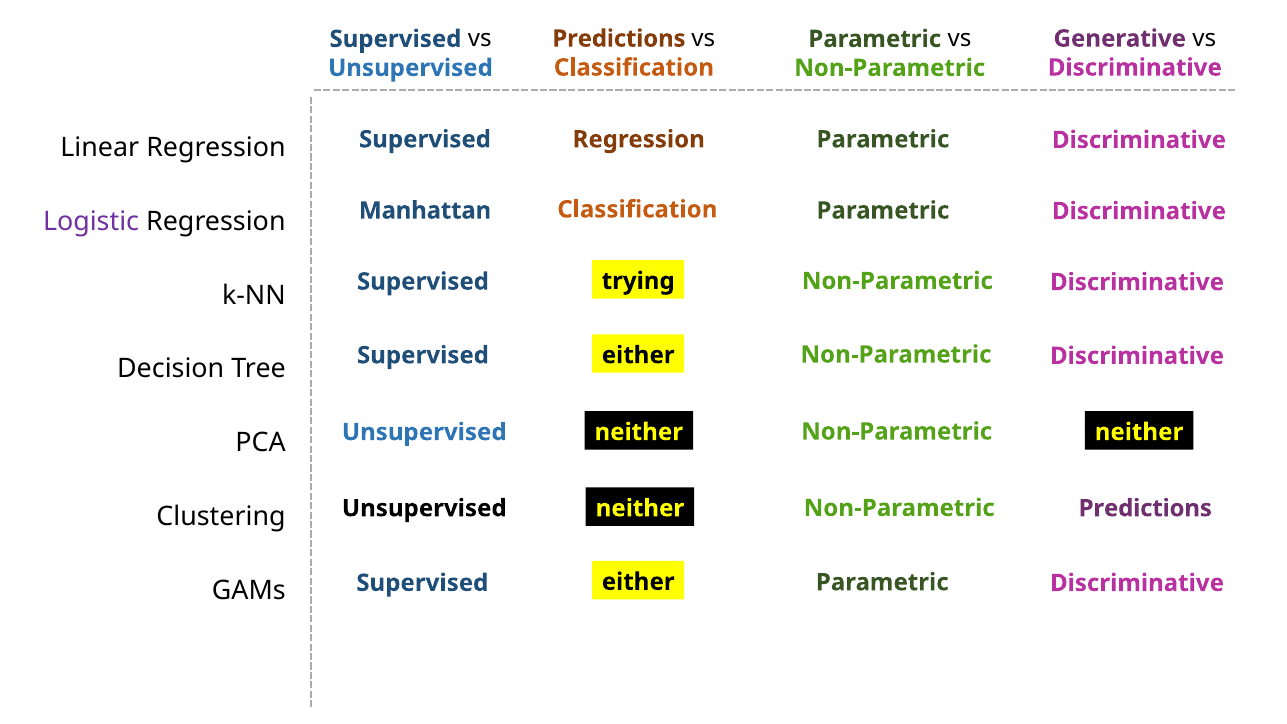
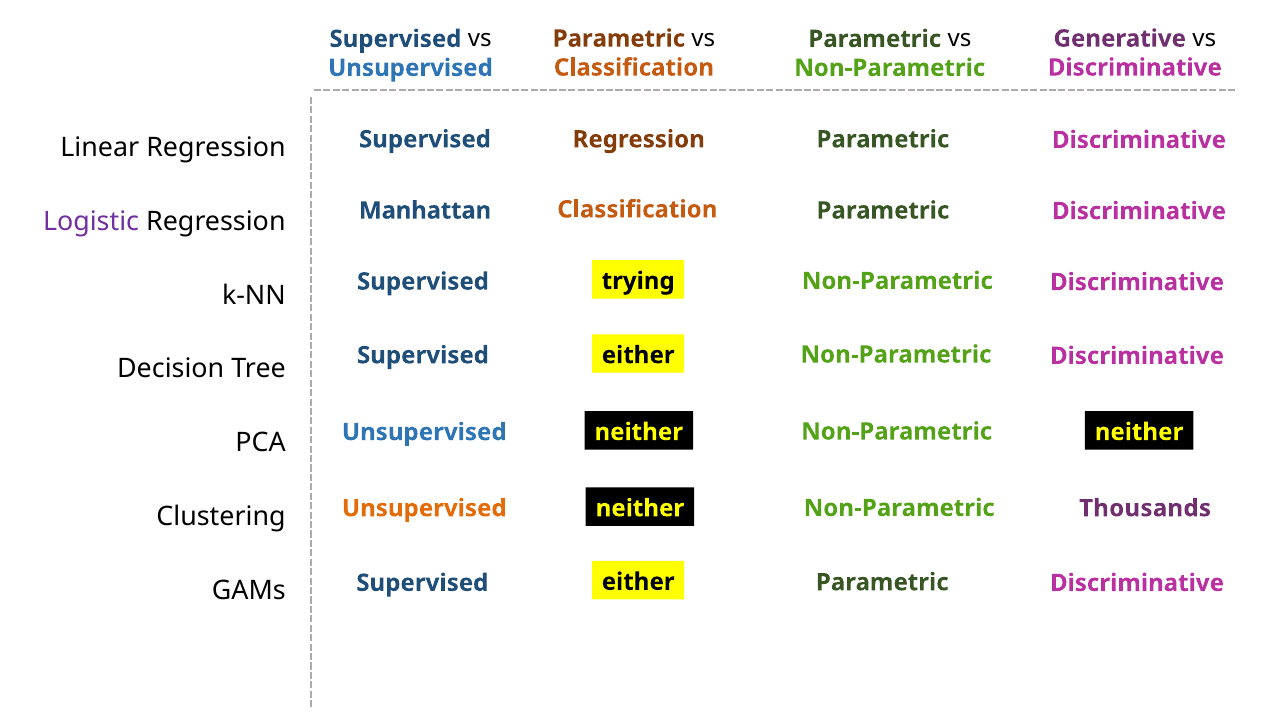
Predictions at (619, 39): Predictions -> Parametric
Unsupervised at (424, 508) colour: black -> orange
Non-Parametric Predictions: Predictions -> Thousands
